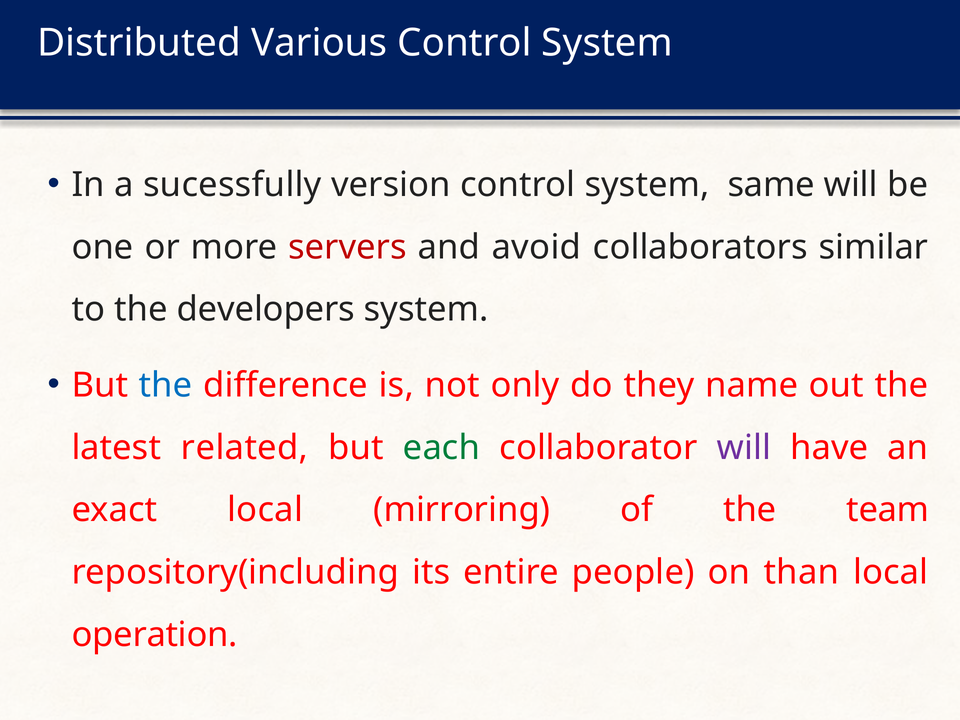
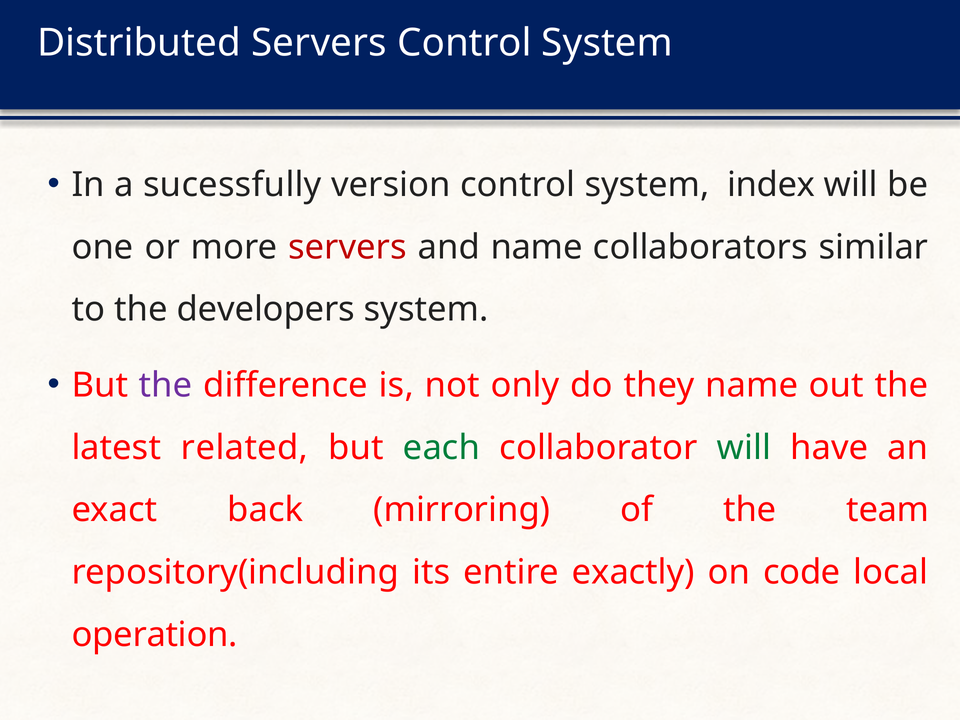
Distributed Various: Various -> Servers
same: same -> index
and avoid: avoid -> name
the at (166, 385) colour: blue -> purple
will at (744, 448) colour: purple -> green
exact local: local -> back
people: people -> exactly
than: than -> code
